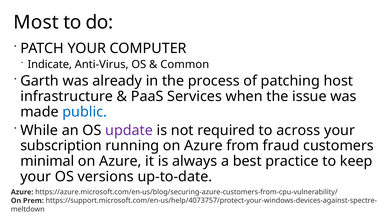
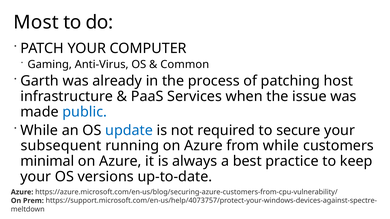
Indicate: Indicate -> Gaming
update colour: purple -> blue
across: across -> secure
subscription: subscription -> subsequent
from fraud: fraud -> while
